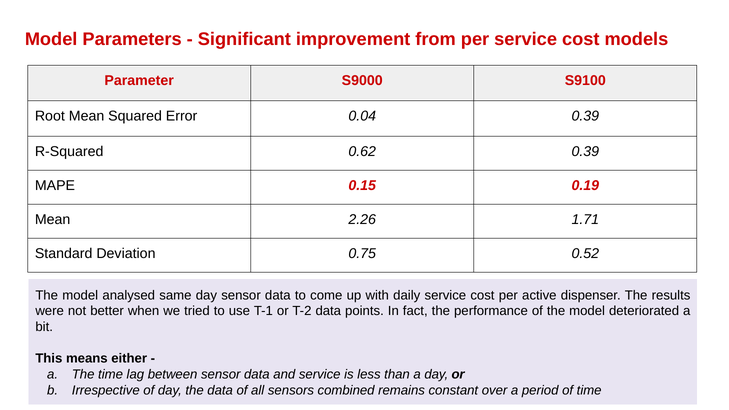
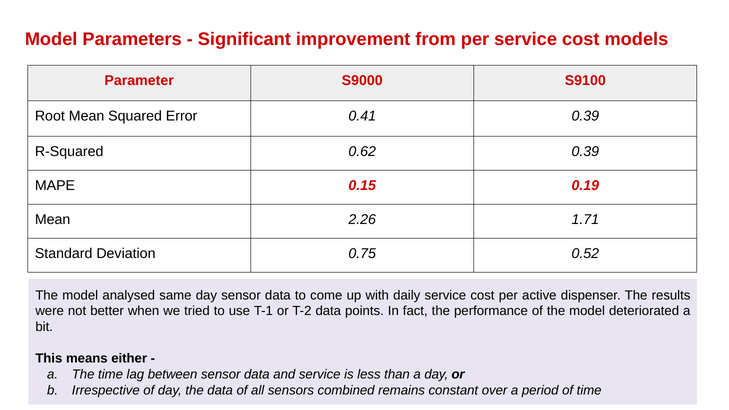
0.04: 0.04 -> 0.41
